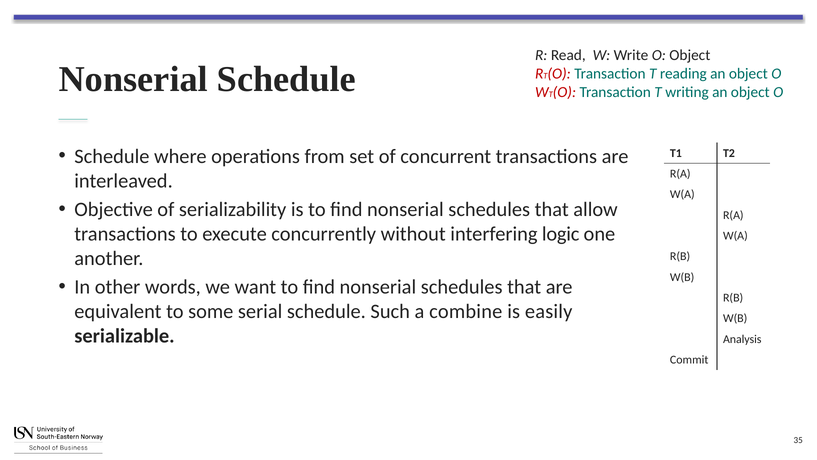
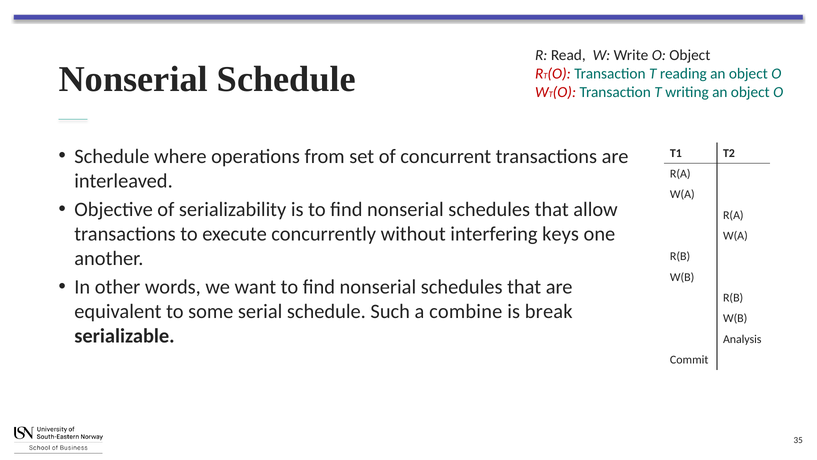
logic: logic -> keys
easily: easily -> break
